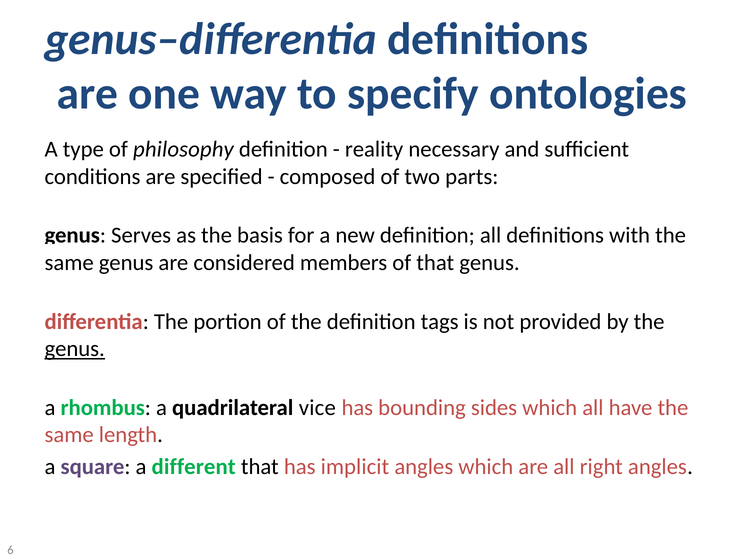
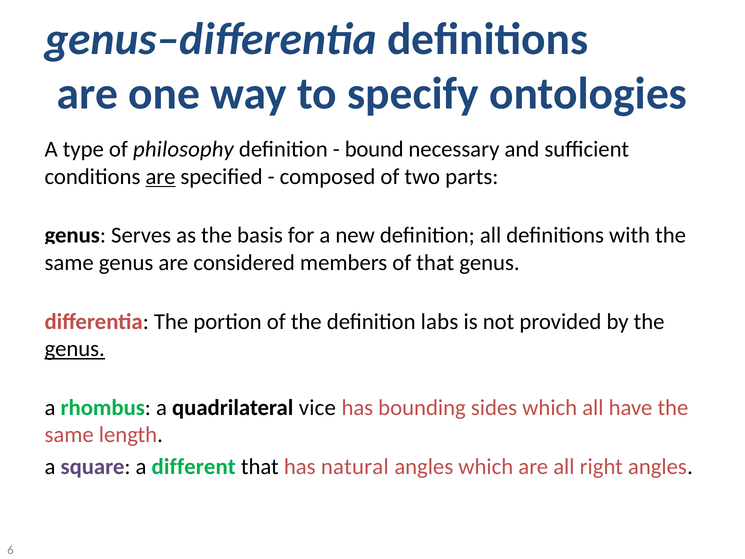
reality: reality -> bound
are at (160, 177) underline: none -> present
tags: tags -> labs
implicit: implicit -> natural
